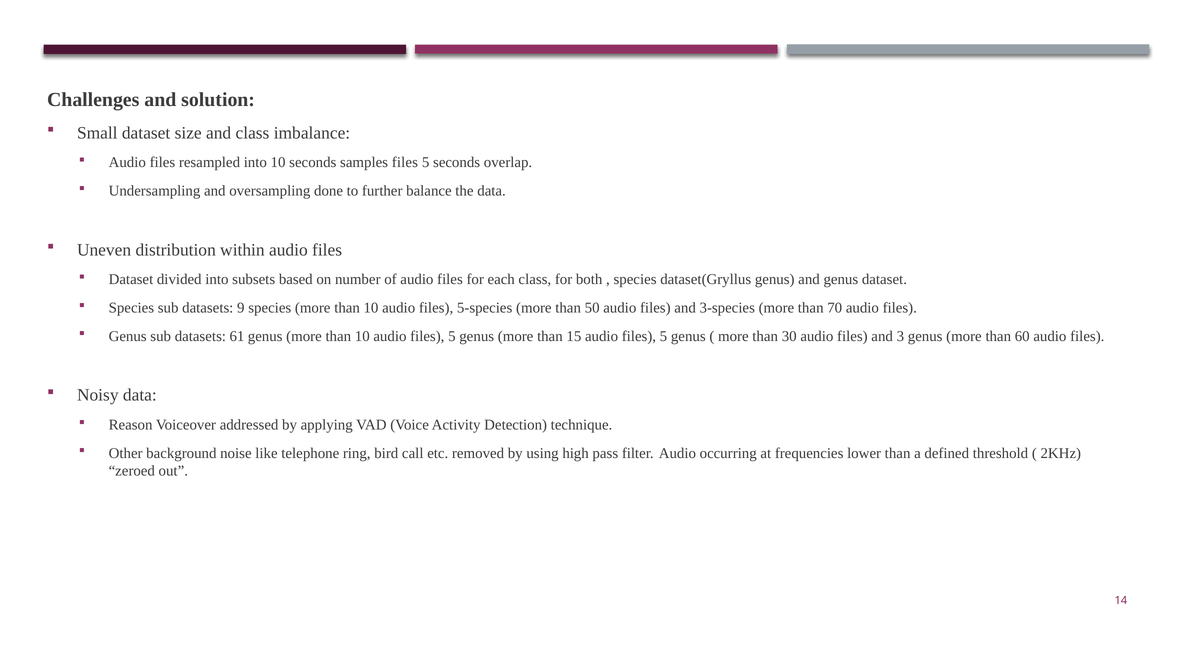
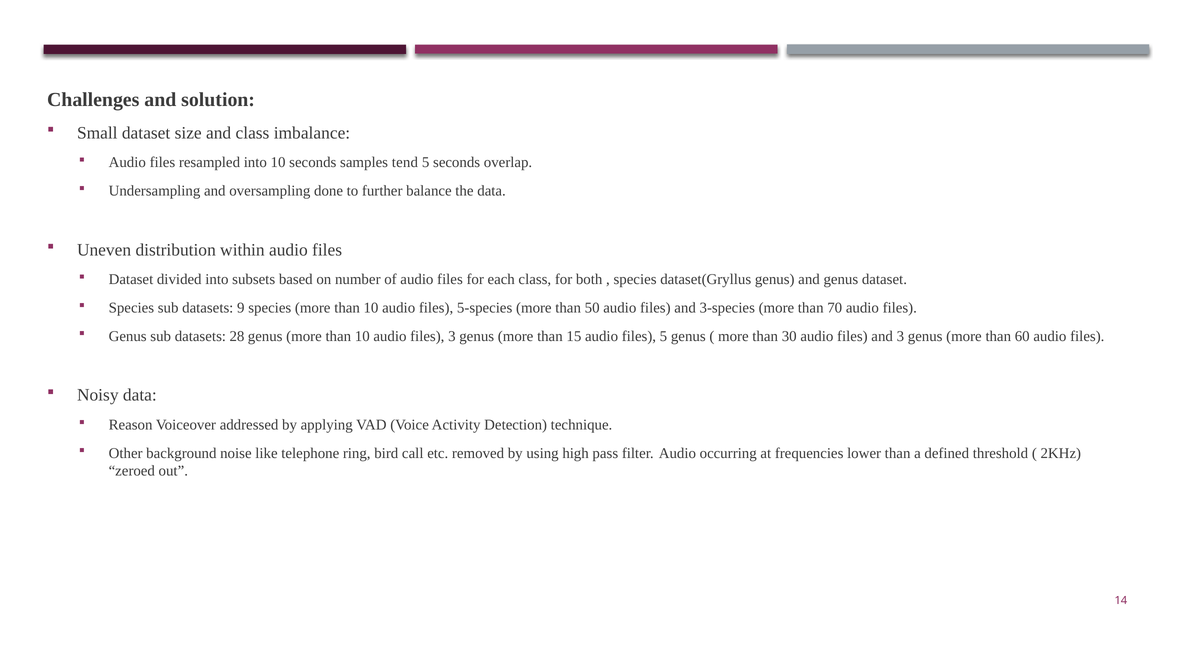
samples files: files -> tend
61: 61 -> 28
10 audio files 5: 5 -> 3
